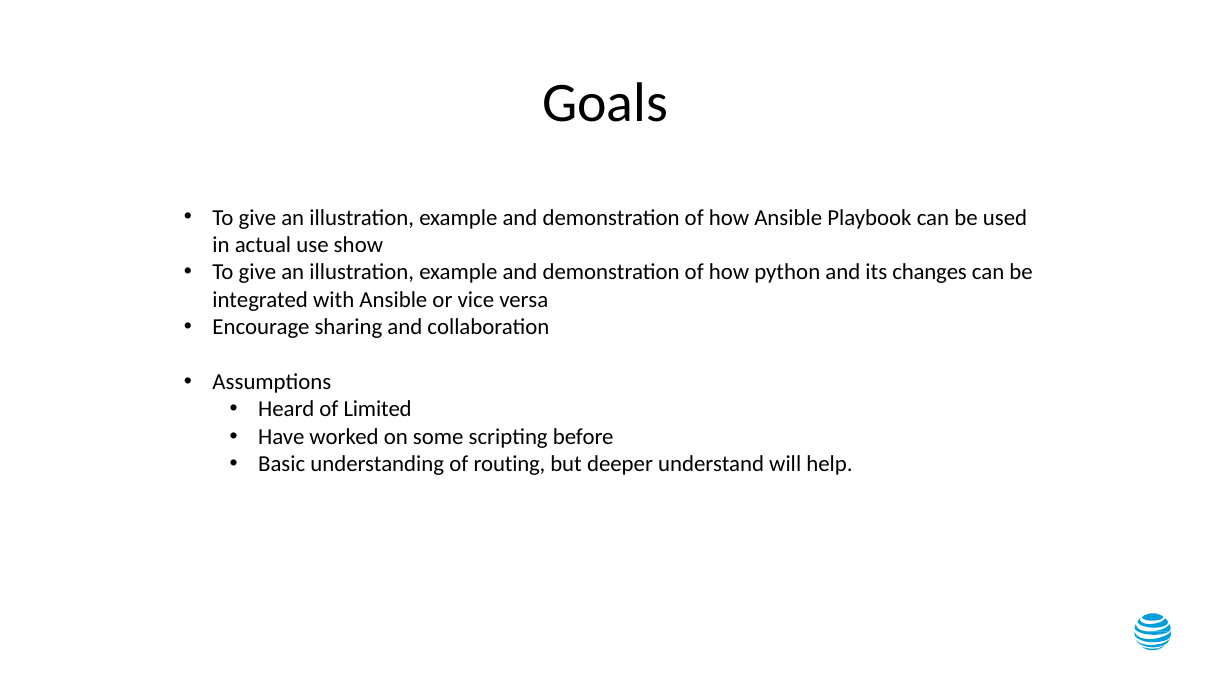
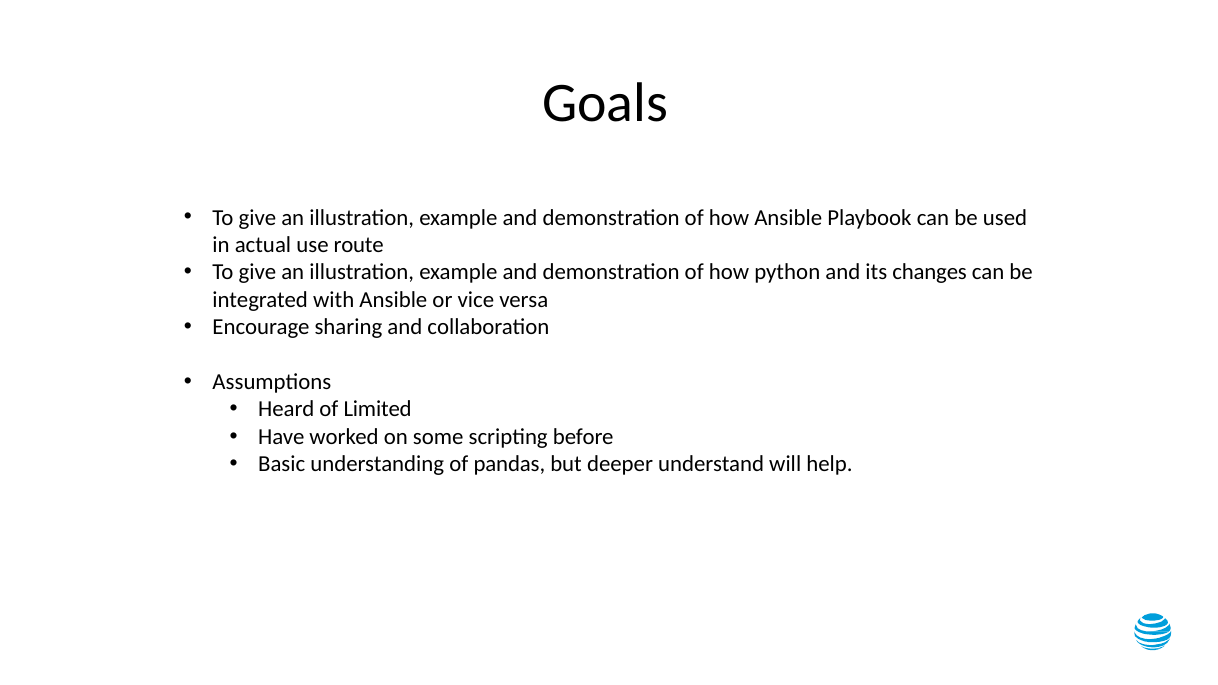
show: show -> route
routing: routing -> pandas
